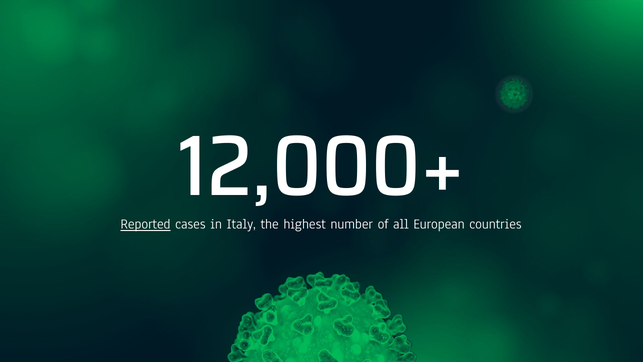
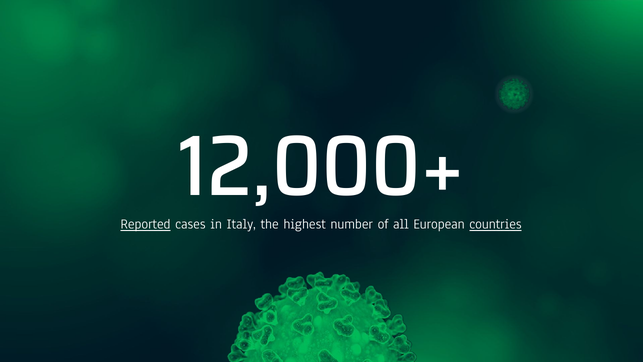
countries underline: none -> present
